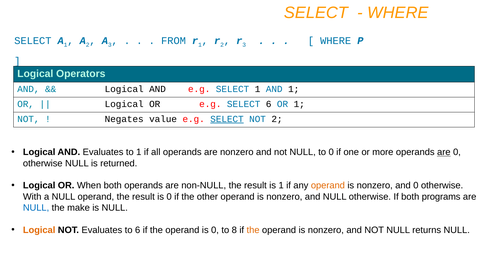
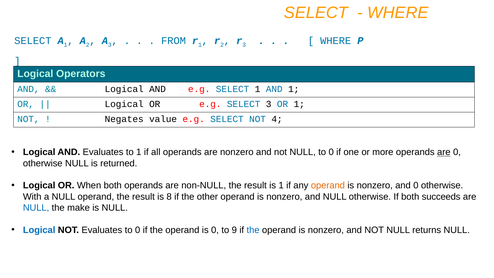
SELECT 6: 6 -> 3
SELECT at (227, 119) underline: present -> none
NOT 2: 2 -> 4
result is 0: 0 -> 8
programs: programs -> succeeds
Logical at (39, 230) colour: orange -> blue
Evaluates to 6: 6 -> 0
8: 8 -> 9
the at (253, 230) colour: orange -> blue
